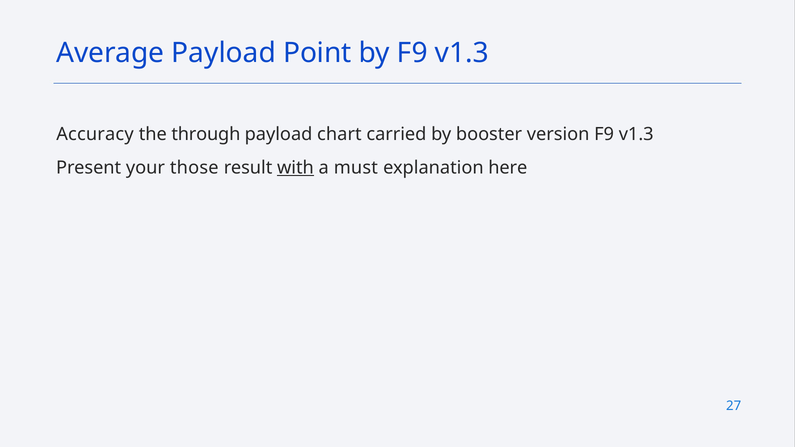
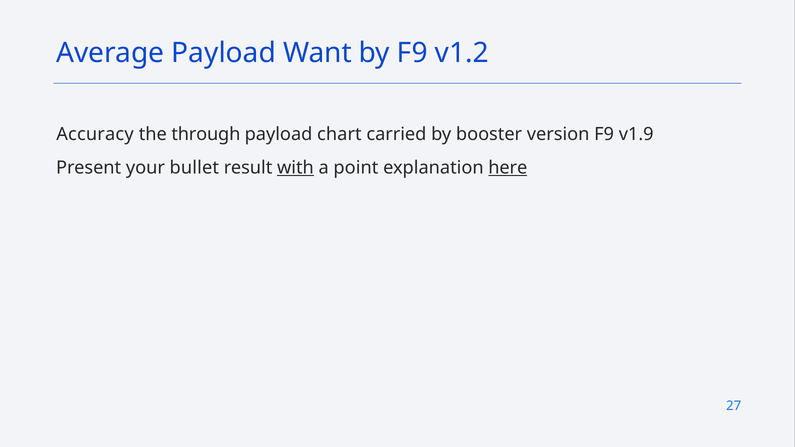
Point: Point -> Want
by F9 v1.3: v1.3 -> v1.2
version F9 v1.3: v1.3 -> v1.9
those: those -> bullet
must: must -> point
here underline: none -> present
